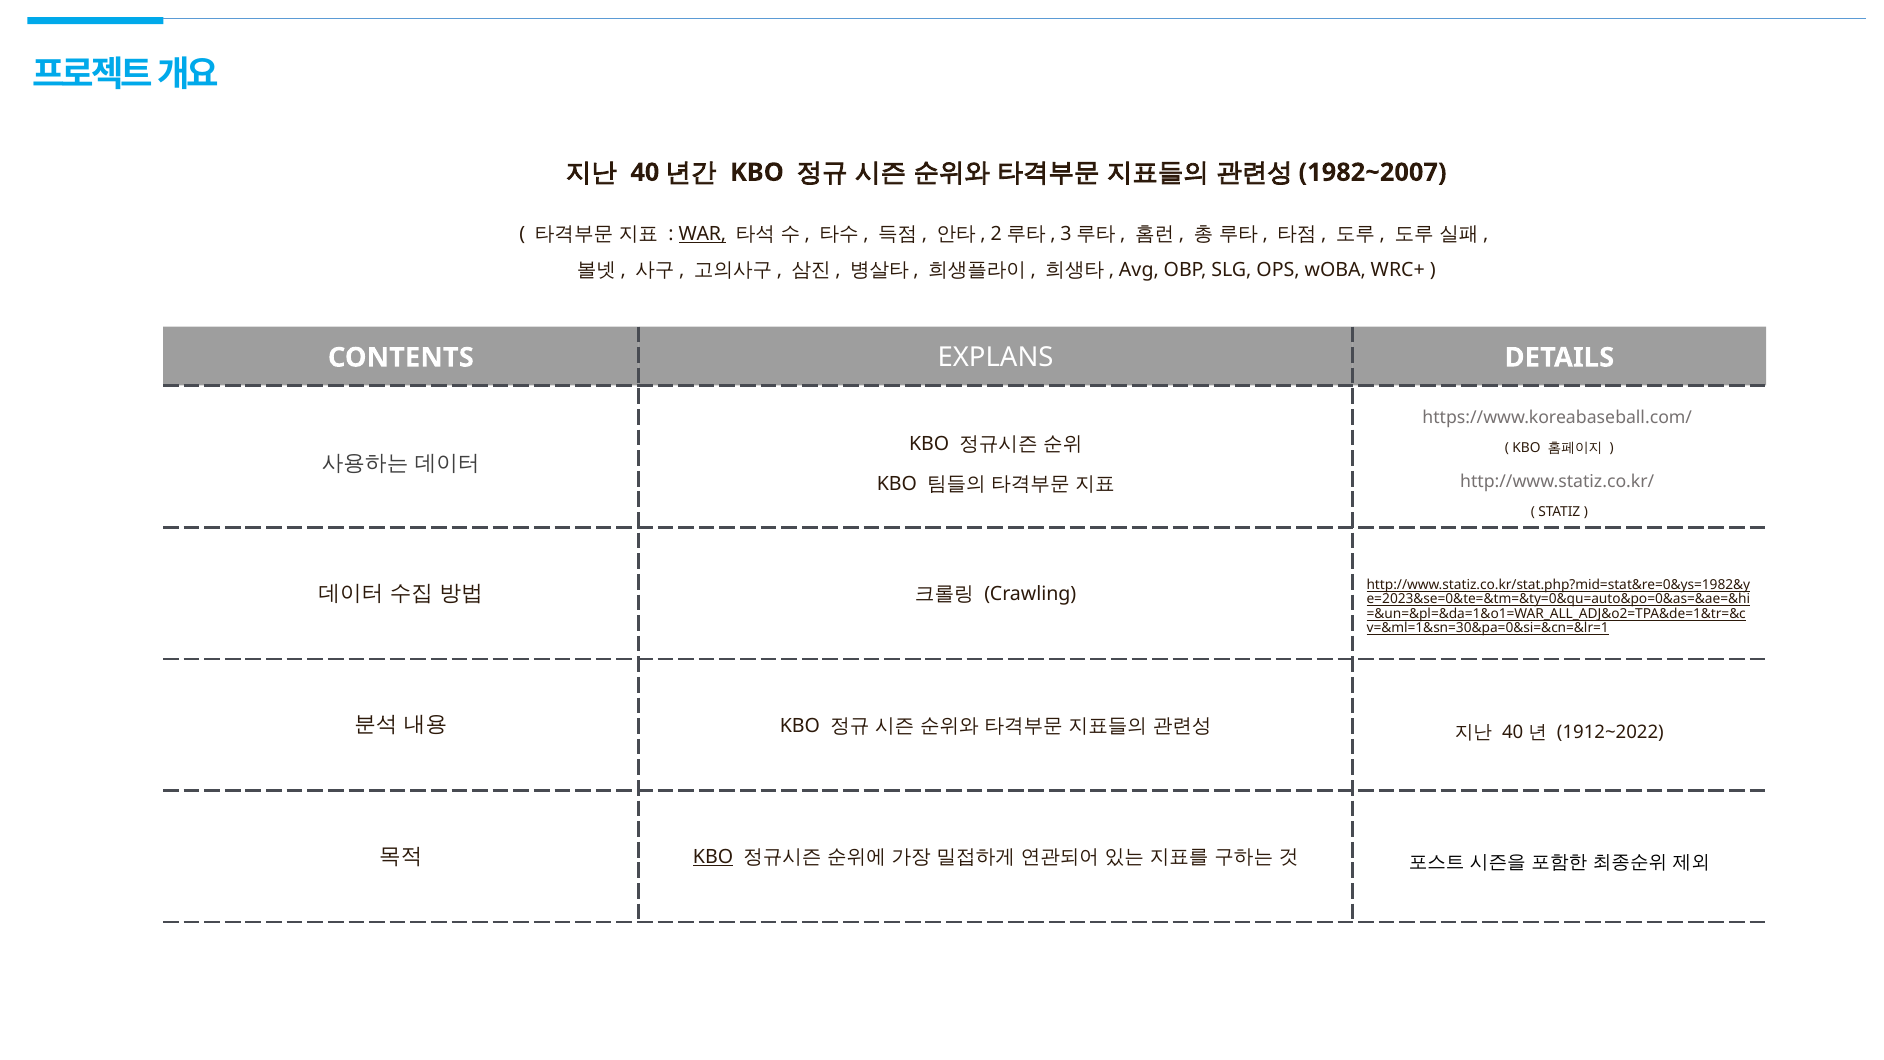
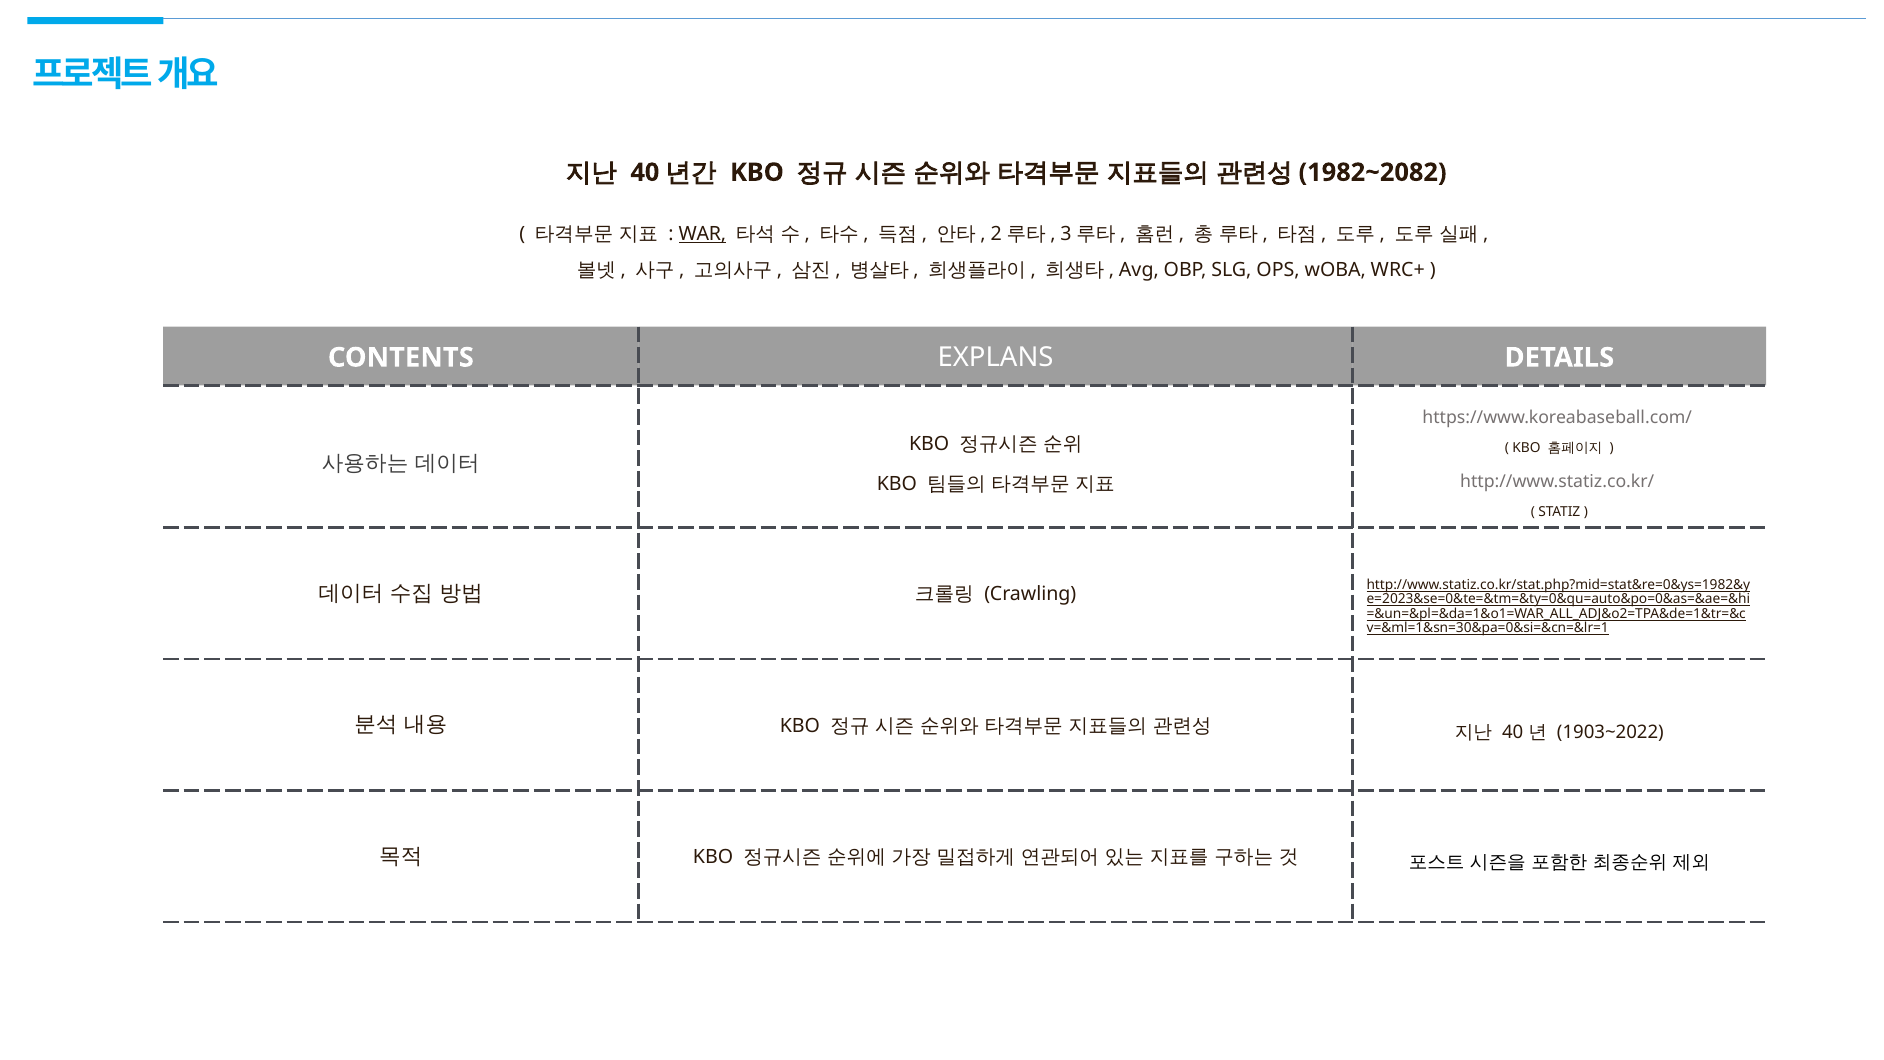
1982~2007: 1982~2007 -> 1982~2082
1912~2022: 1912~2022 -> 1903~2022
KBO at (713, 857) underline: present -> none
